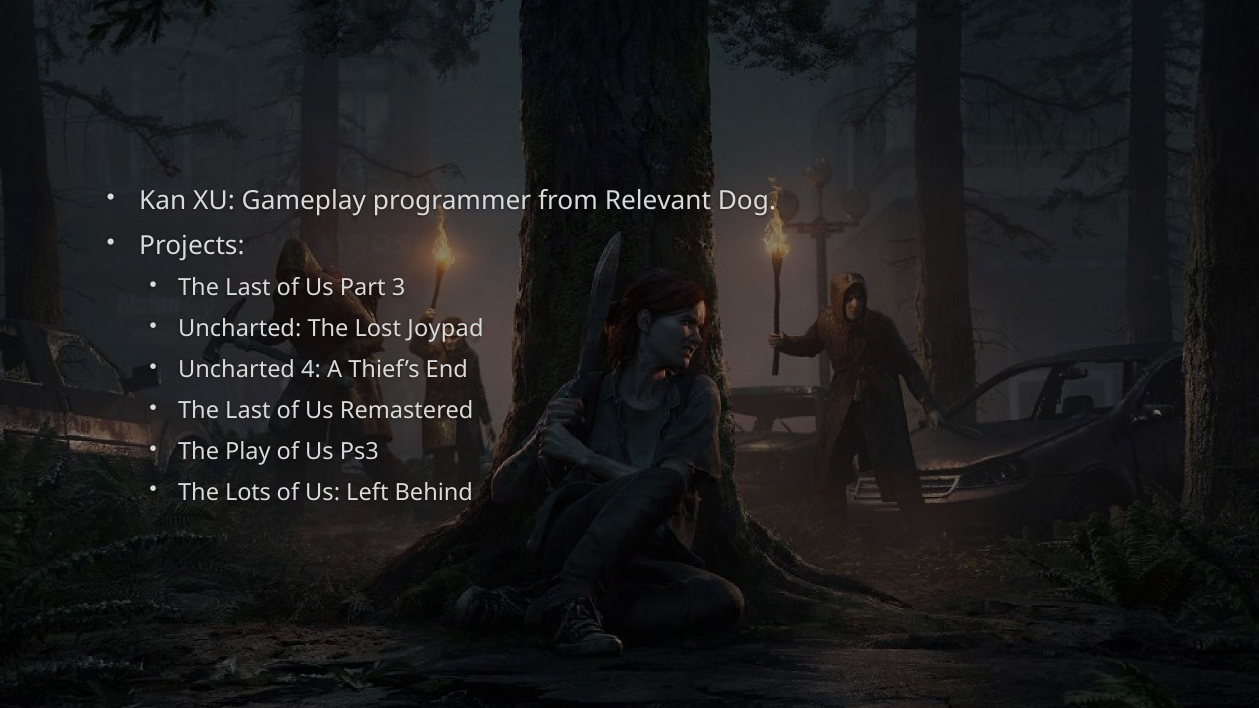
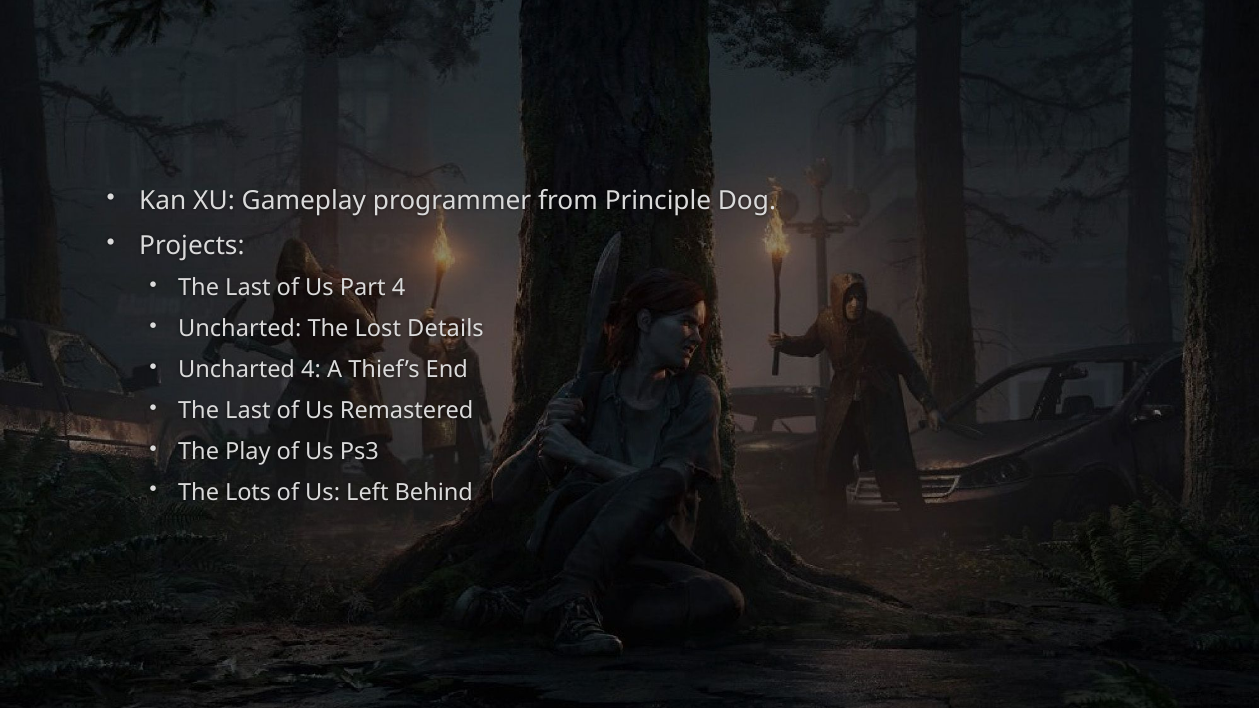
Relevant: Relevant -> Principle
Part 3: 3 -> 4
Joypad: Joypad -> Details
